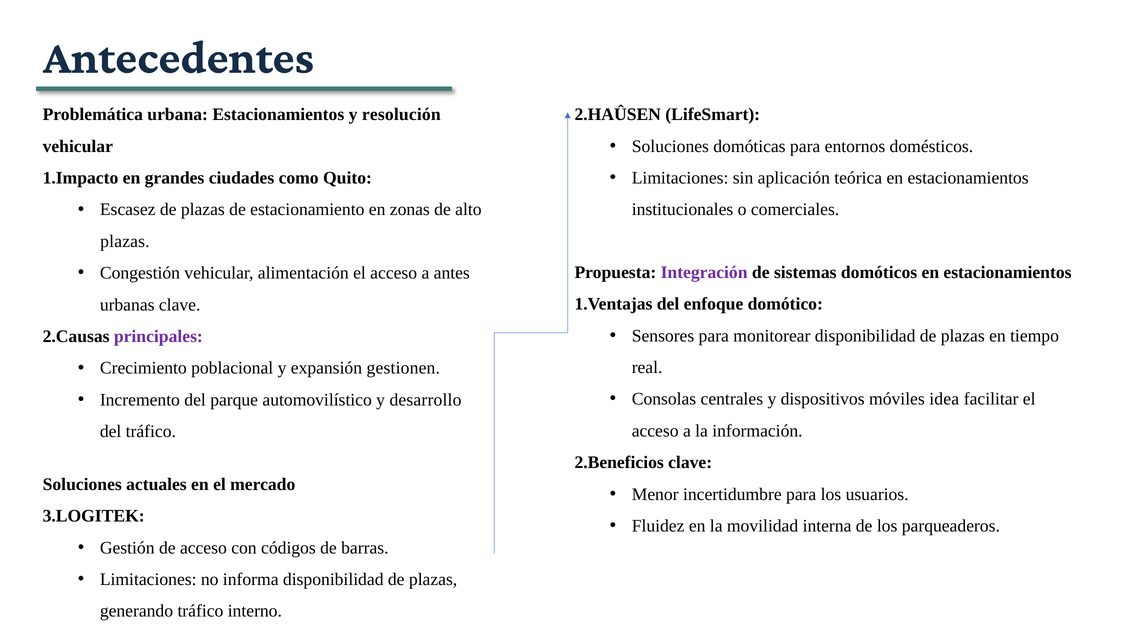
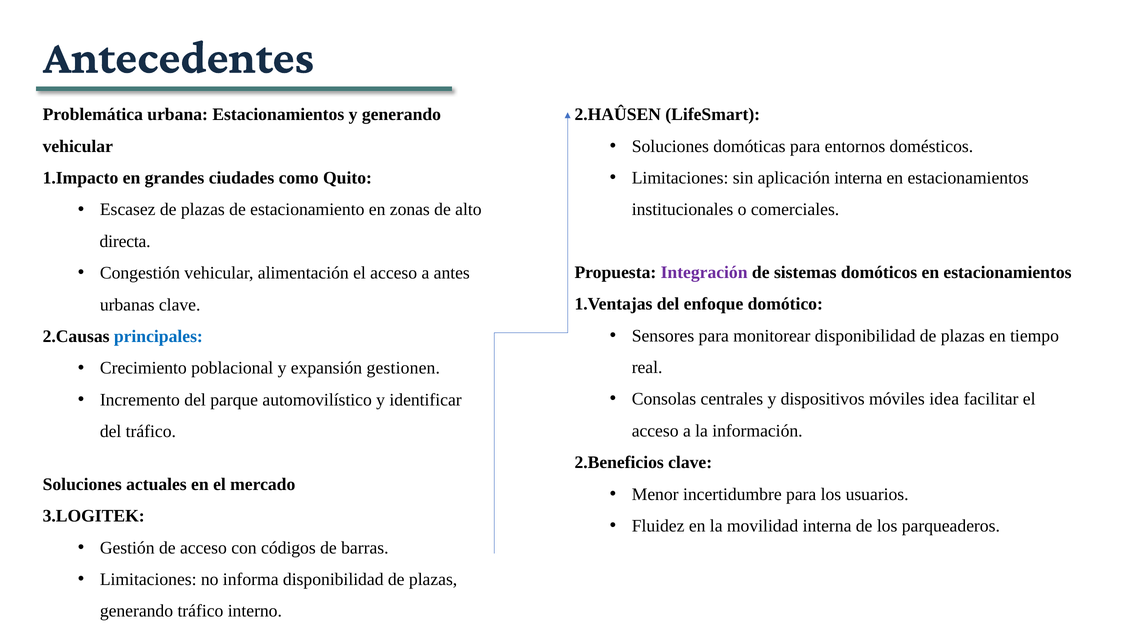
y resolución: resolución -> generando
aplicación teórica: teórica -> interna
plazas at (125, 241): plazas -> directa
principales colour: purple -> blue
desarrollo: desarrollo -> identificar
